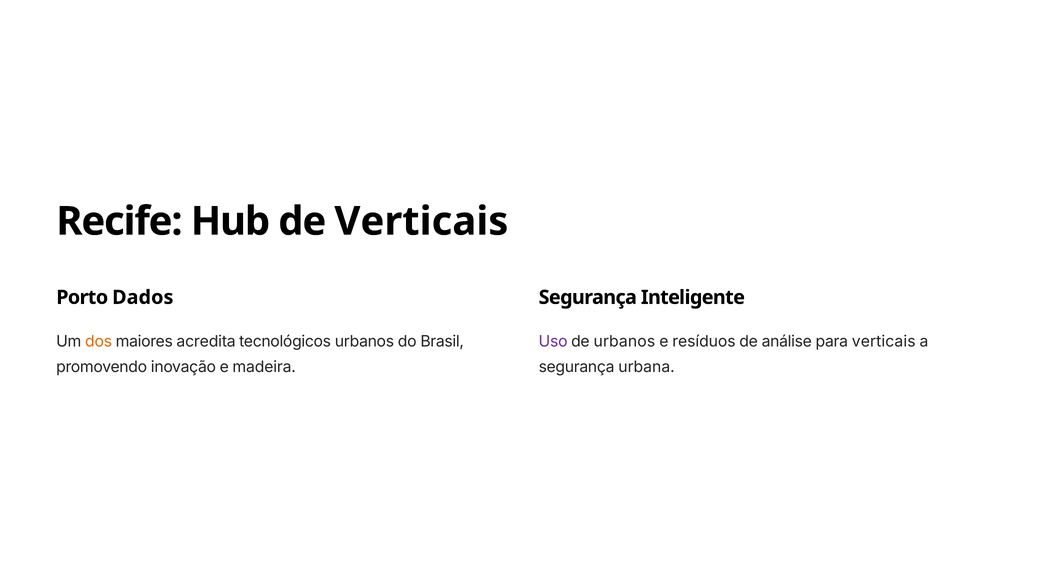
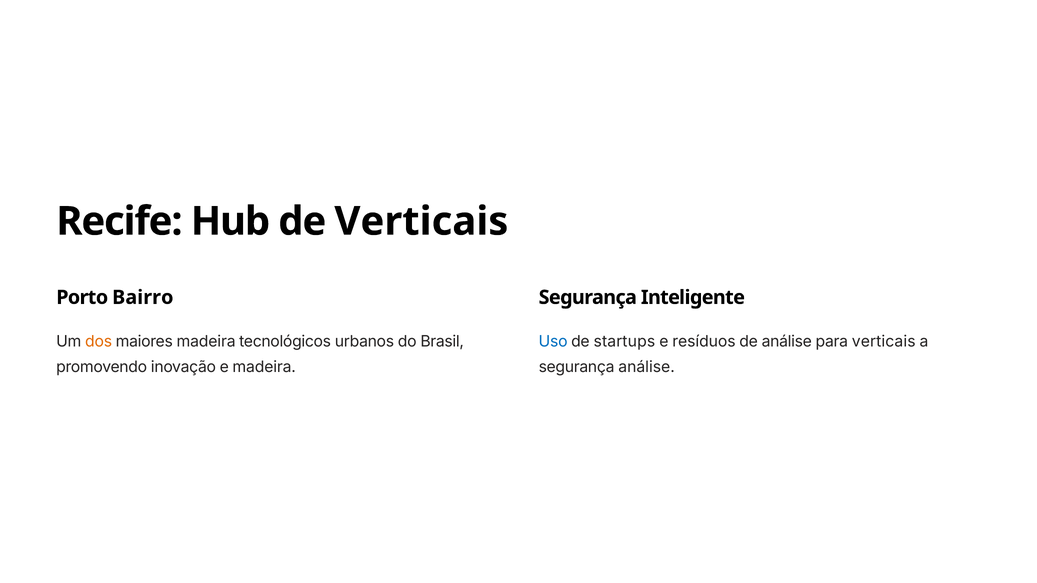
Dados: Dados -> Bairro
maiores acredita: acredita -> madeira
Uso colour: purple -> blue
de urbanos: urbanos -> startups
segurança urbana: urbana -> análise
